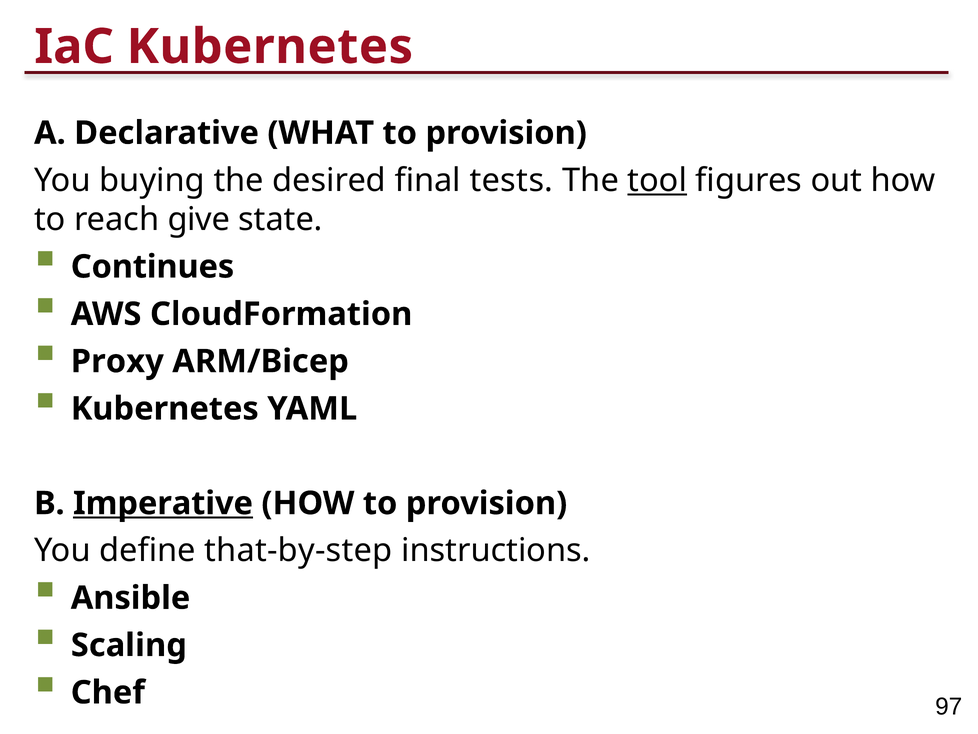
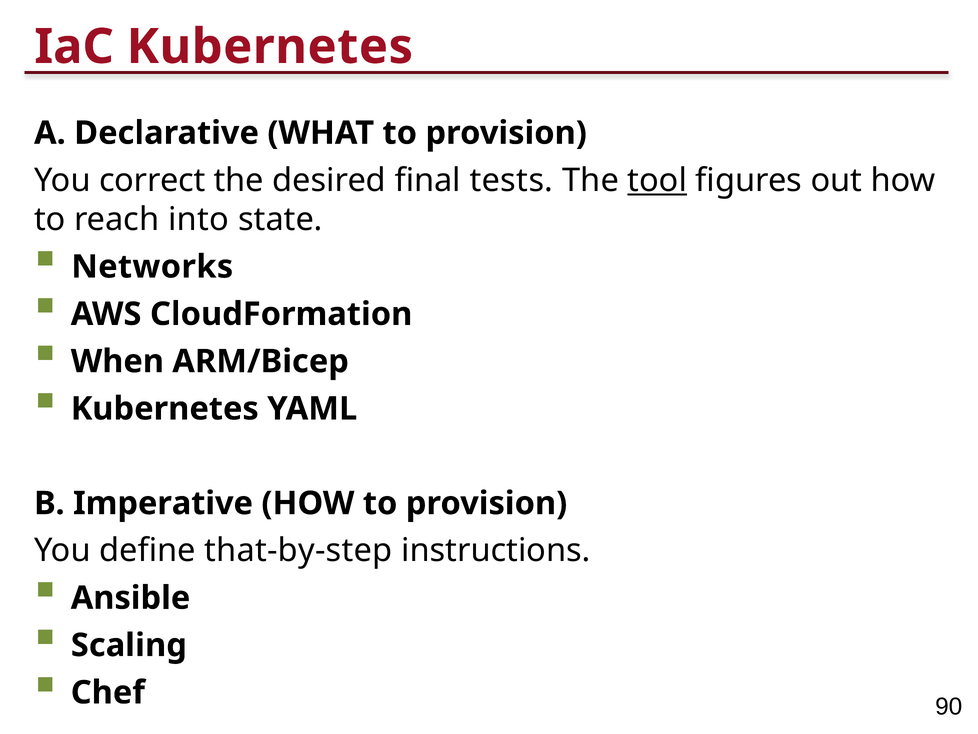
buying: buying -> correct
give: give -> into
Continues: Continues -> Networks
Proxy: Proxy -> When
Imperative underline: present -> none
97: 97 -> 90
